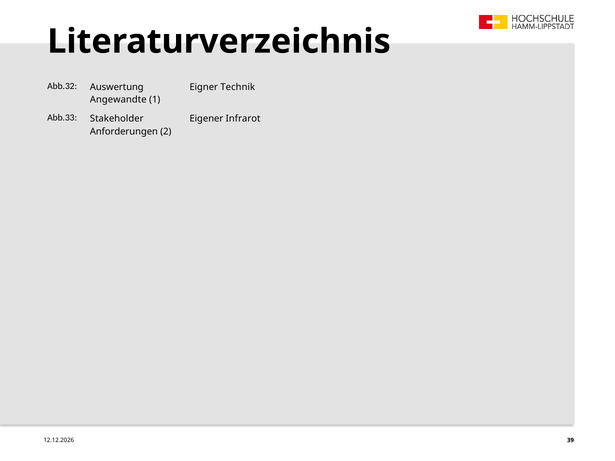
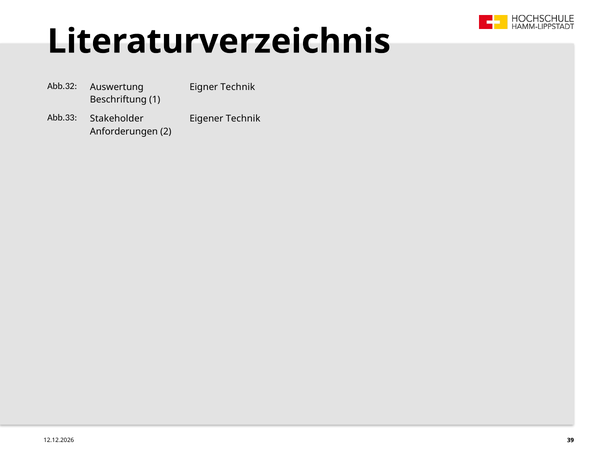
Angewandte: Angewandte -> Beschriftung
Eigener Infrarot: Infrarot -> Technik
